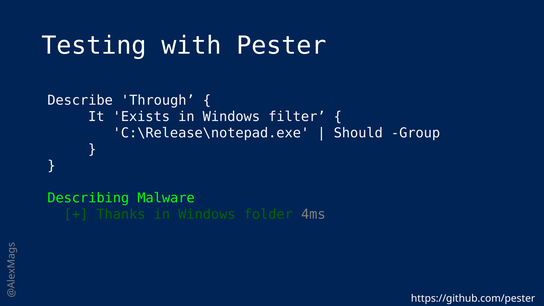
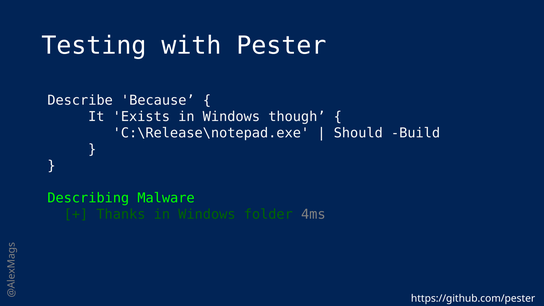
Through: Through -> Because
filter: filter -> though
Group: Group -> Build
